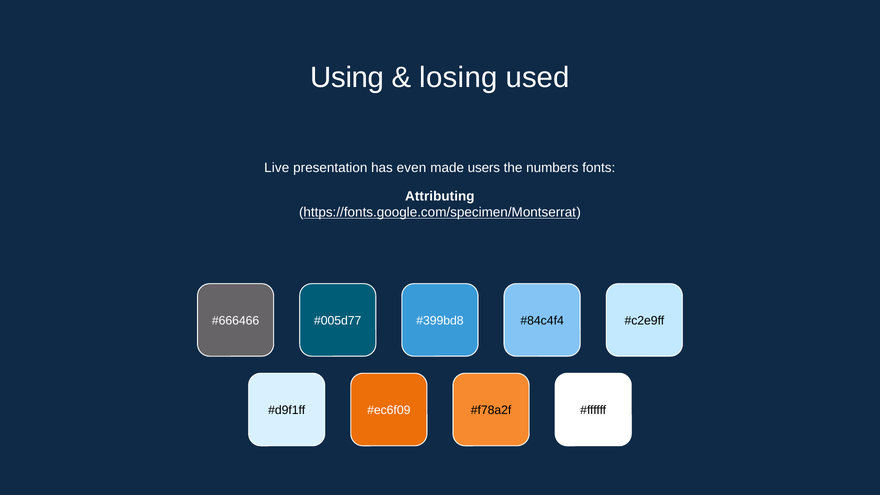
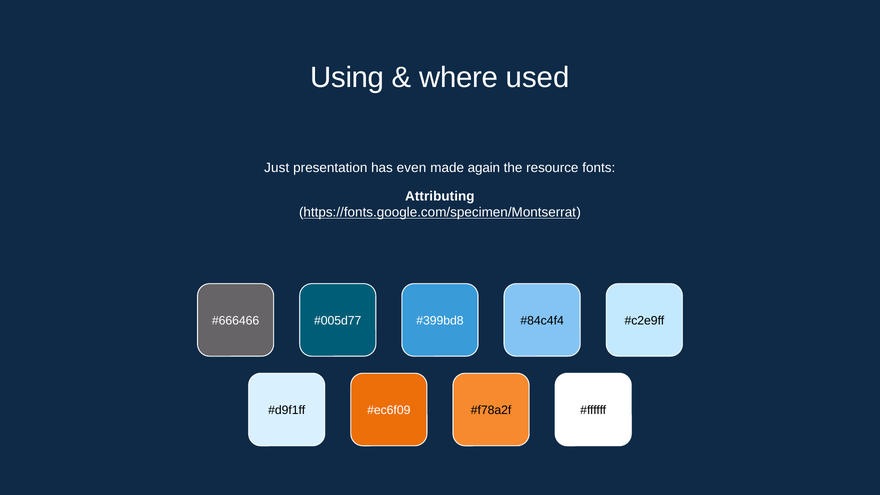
losing: losing -> where
Live: Live -> Just
users: users -> again
numbers: numbers -> resource
